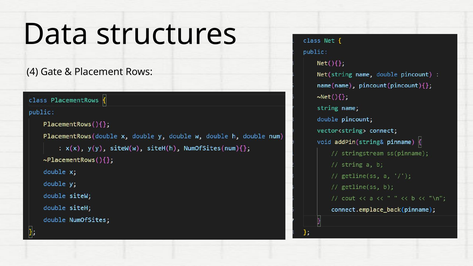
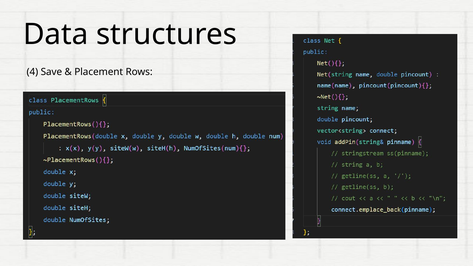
Gate: Gate -> Save
